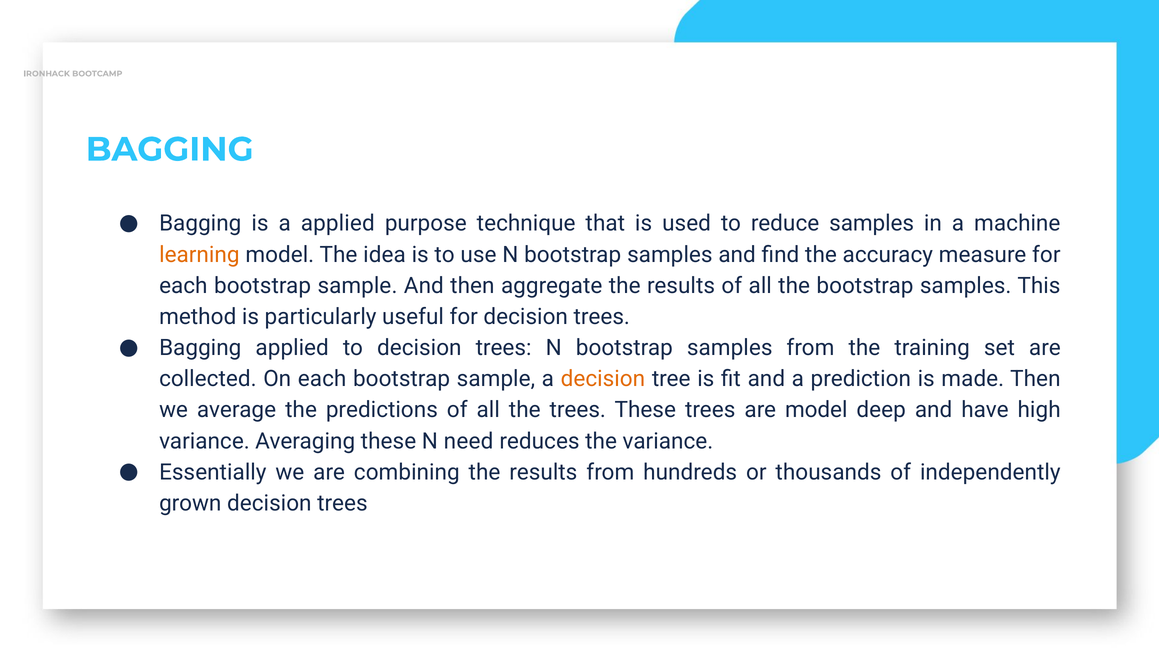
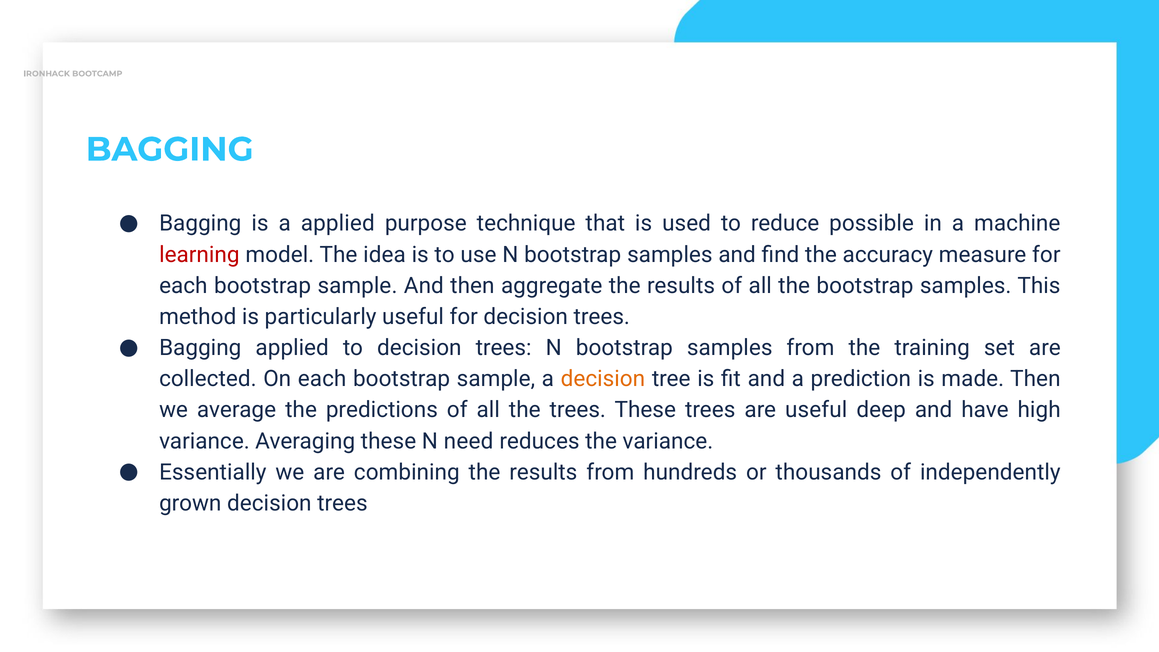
reduce samples: samples -> possible
learning colour: orange -> red
are model: model -> useful
